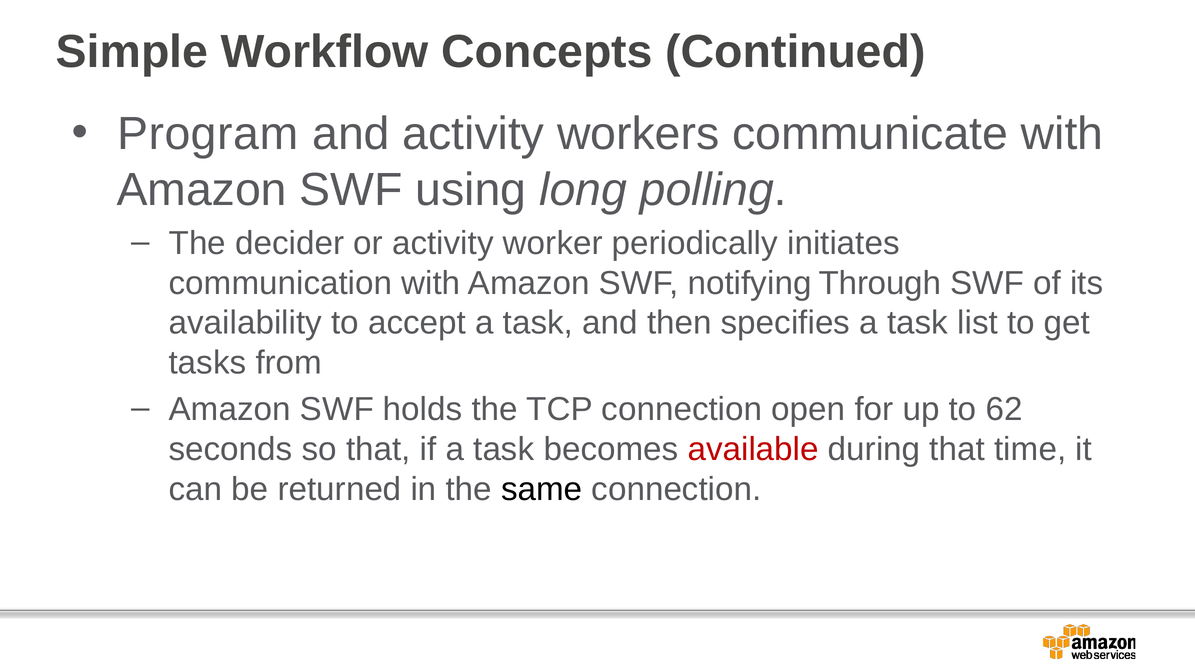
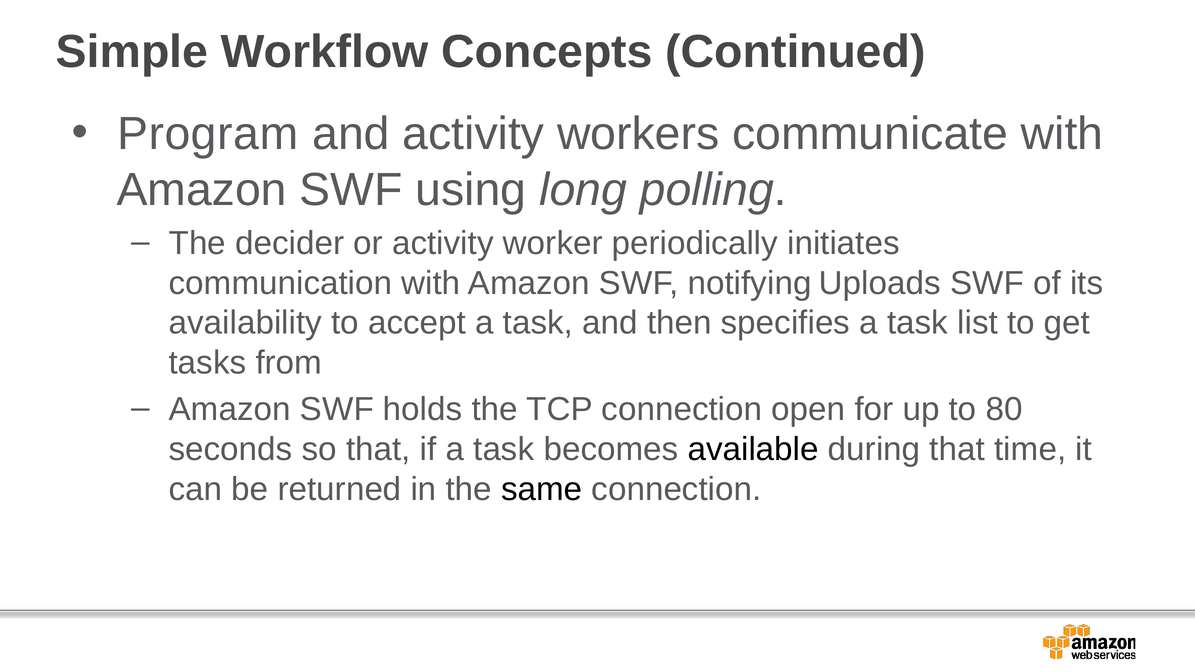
Through: Through -> Uploads
62: 62 -> 80
available colour: red -> black
